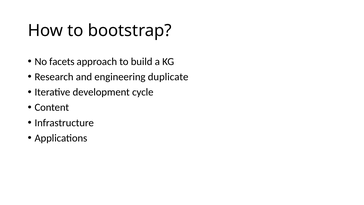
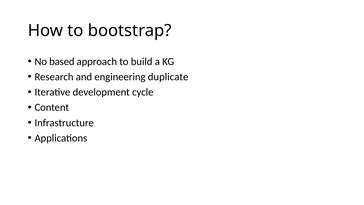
facets: facets -> based
